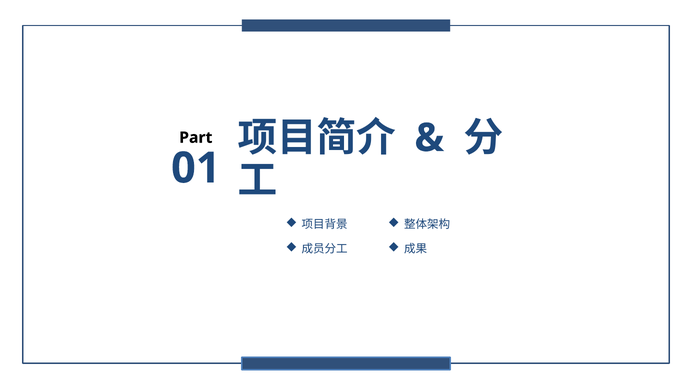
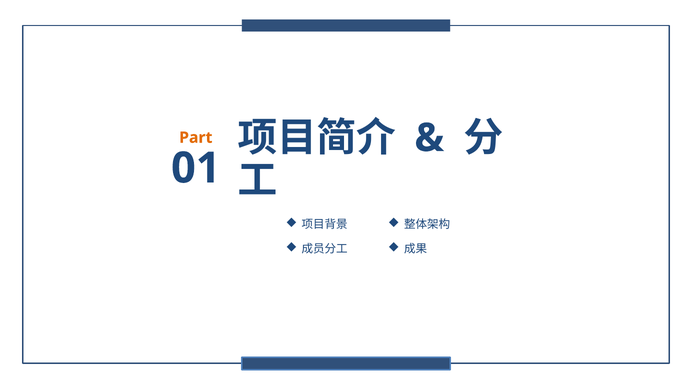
Part colour: black -> orange
